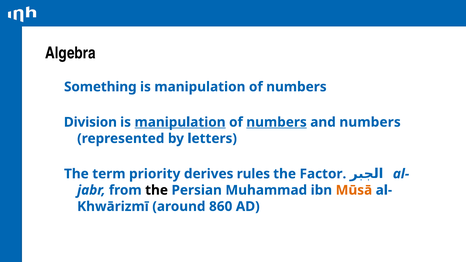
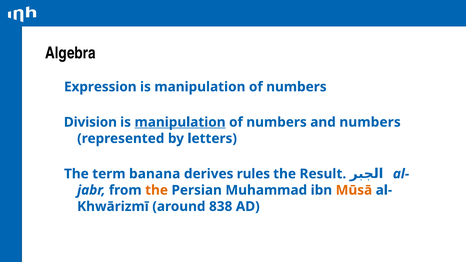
Something: Something -> Expression
numbers at (277, 122) underline: present -> none
priority: priority -> banana
Factor: Factor -> Result
the at (157, 190) colour: black -> orange
860: 860 -> 838
